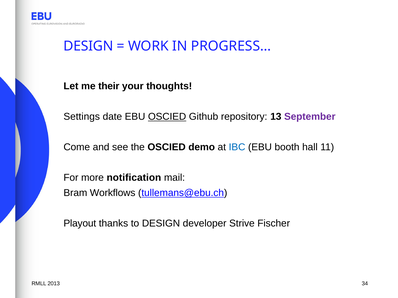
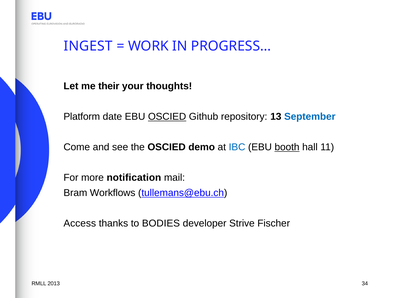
DESIGN at (88, 46): DESIGN -> INGEST
Settings: Settings -> Platform
September colour: purple -> blue
booth underline: none -> present
Playout: Playout -> Access
to DESIGN: DESIGN -> BODIES
